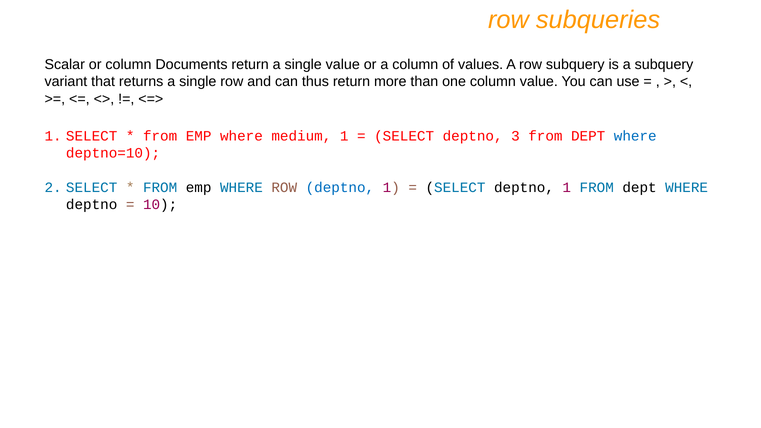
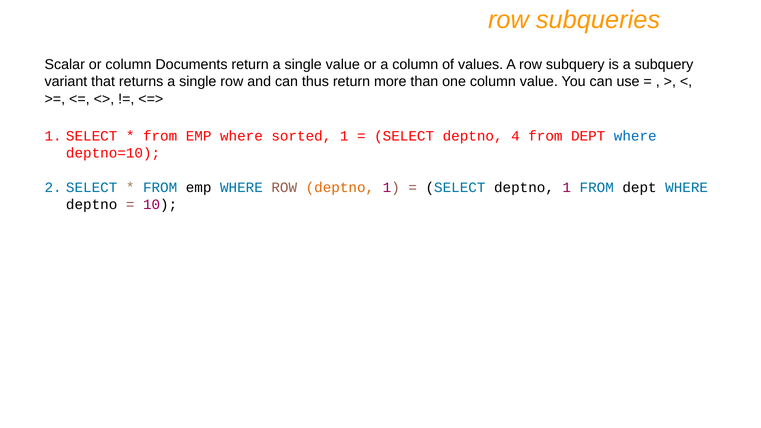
medium: medium -> sorted
3: 3 -> 4
deptno at (340, 187) colour: blue -> orange
